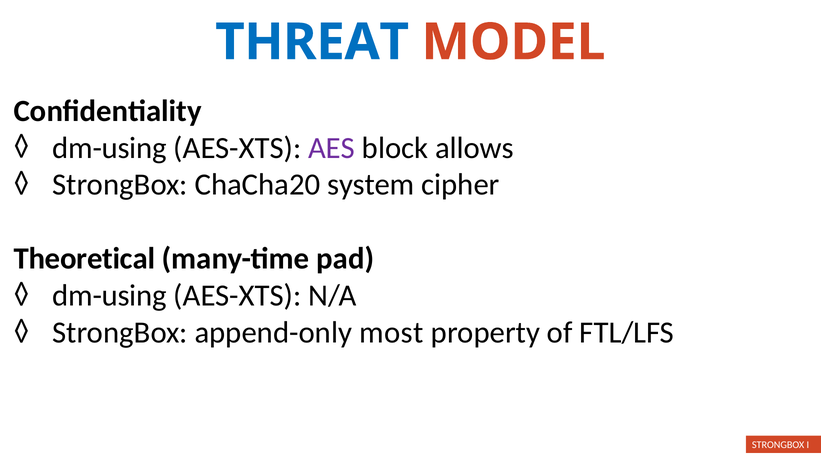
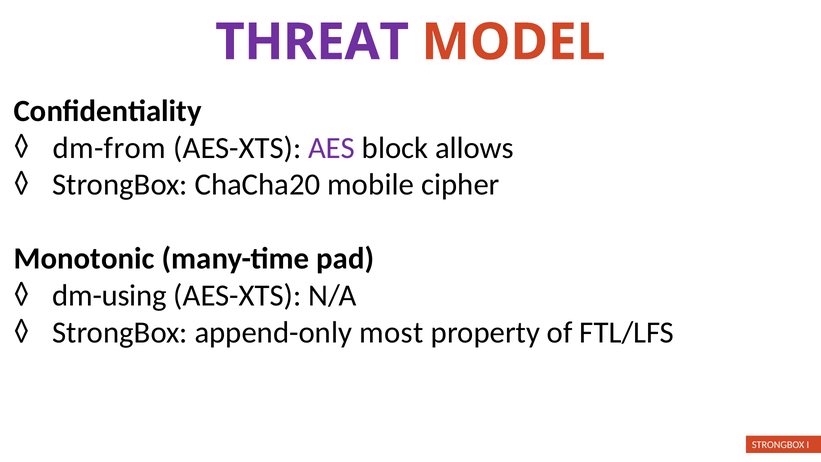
THREAT colour: blue -> purple
dm-using at (109, 148): dm-using -> dm-from
system: system -> mobile
Theoretical: Theoretical -> Monotonic
